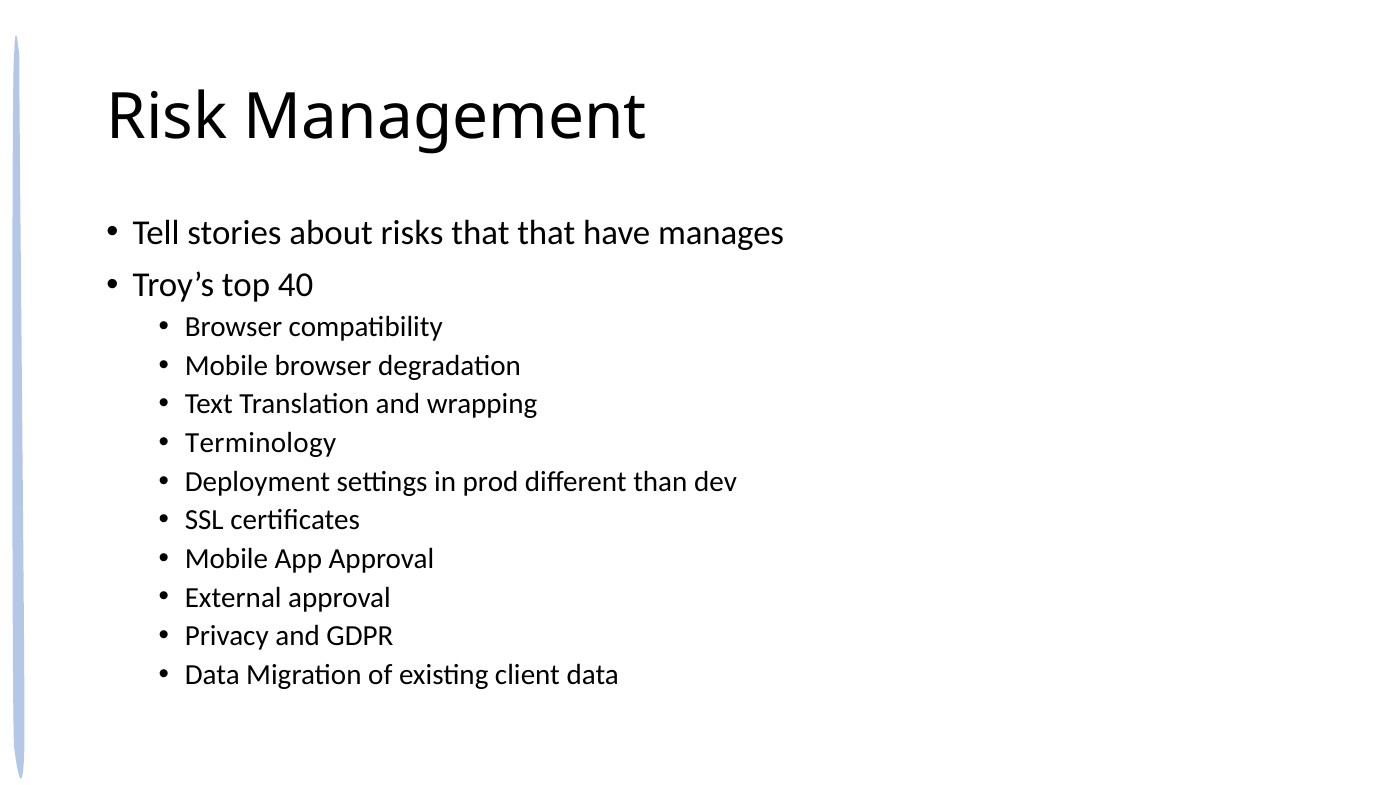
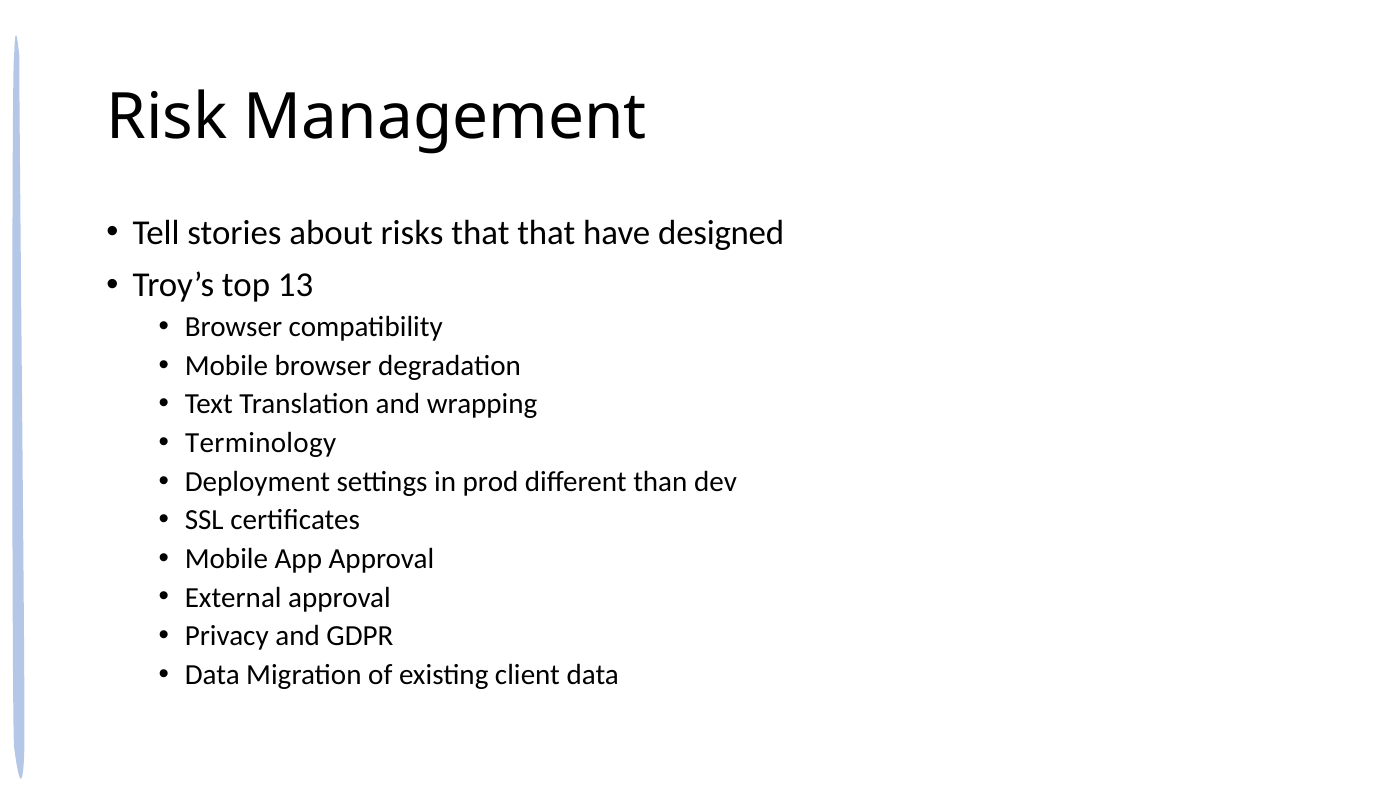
manages: manages -> designed
40: 40 -> 13
